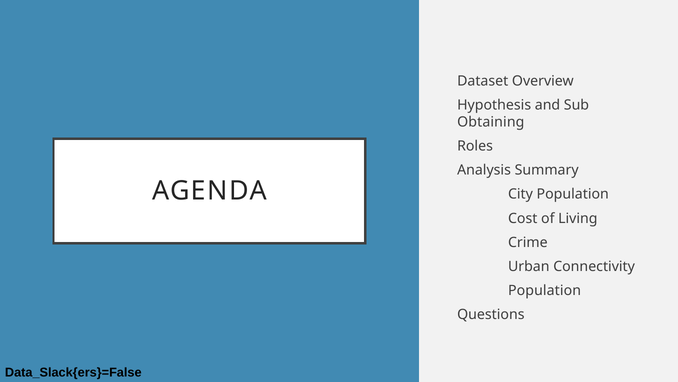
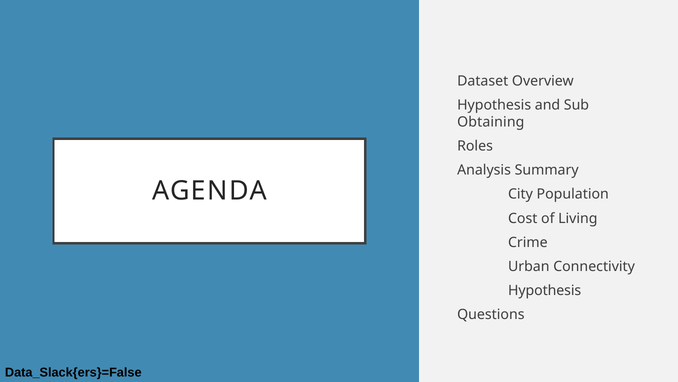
Population at (545, 290): Population -> Hypothesis
